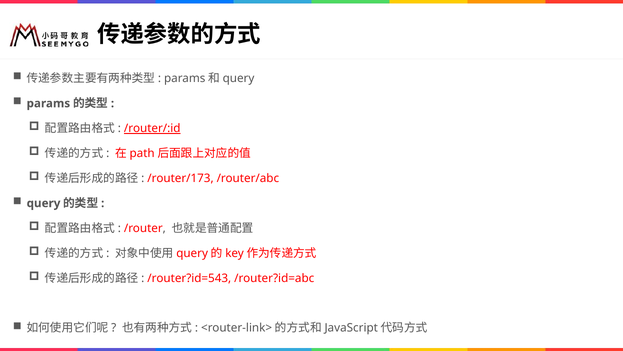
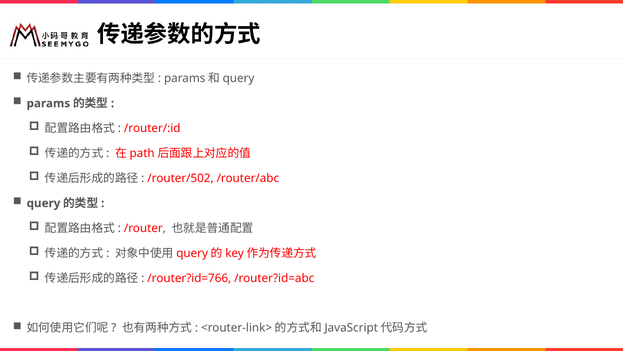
/router/:id underline: present -> none
/router/173: /router/173 -> /router/502
/router?id=543: /router?id=543 -> /router?id=766
